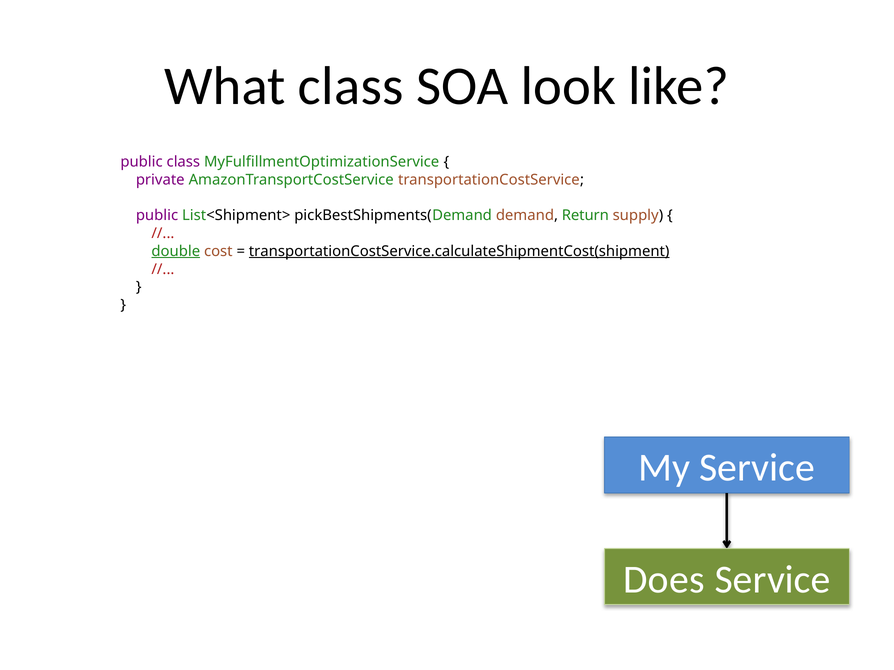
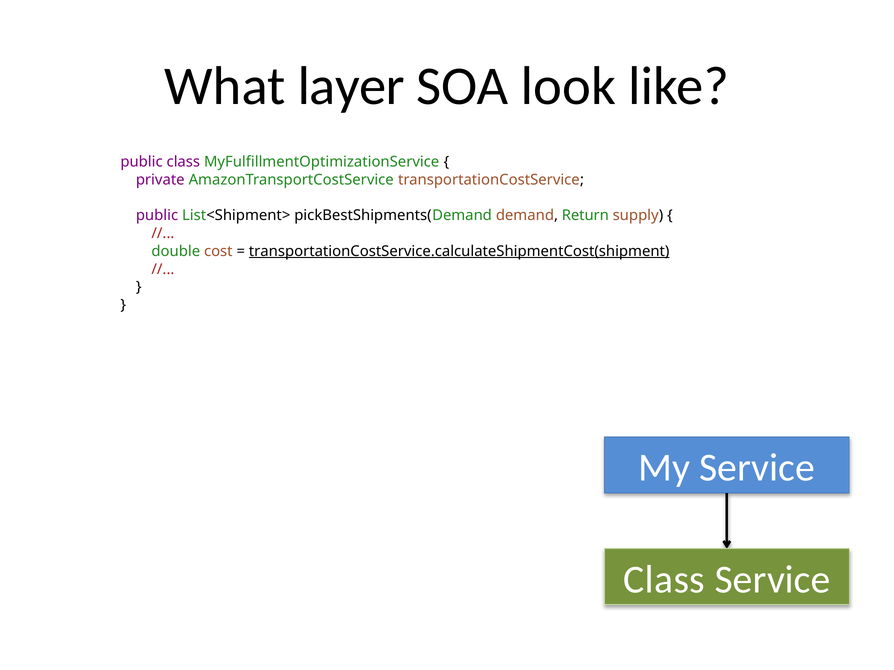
What class: class -> layer
double underline: present -> none
Does at (664, 580): Does -> Class
